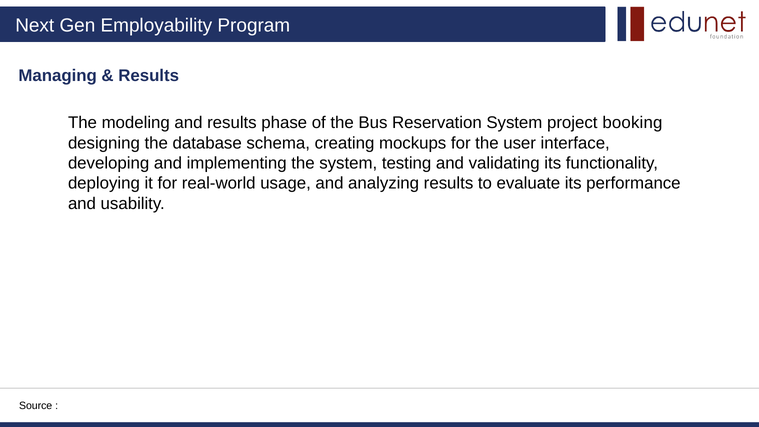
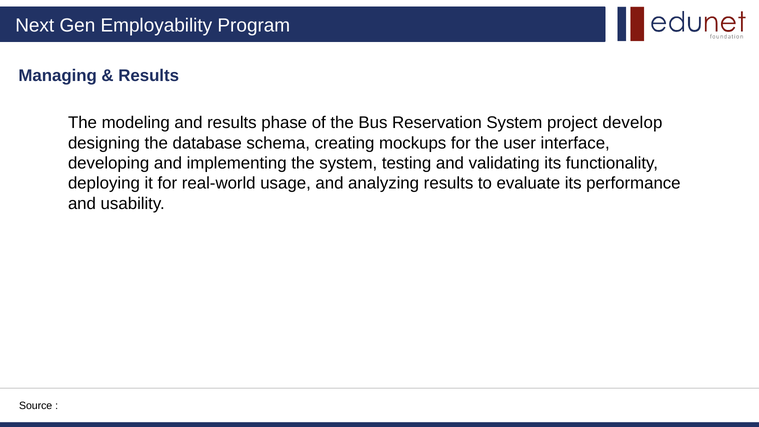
booking: booking -> develop
